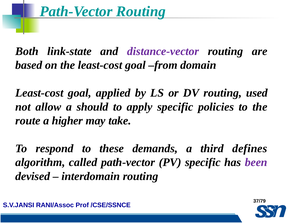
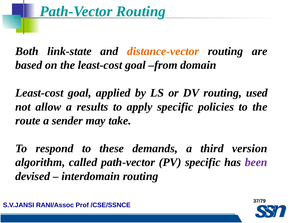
distance-vector colour: purple -> orange
should: should -> results
higher: higher -> sender
defines: defines -> version
